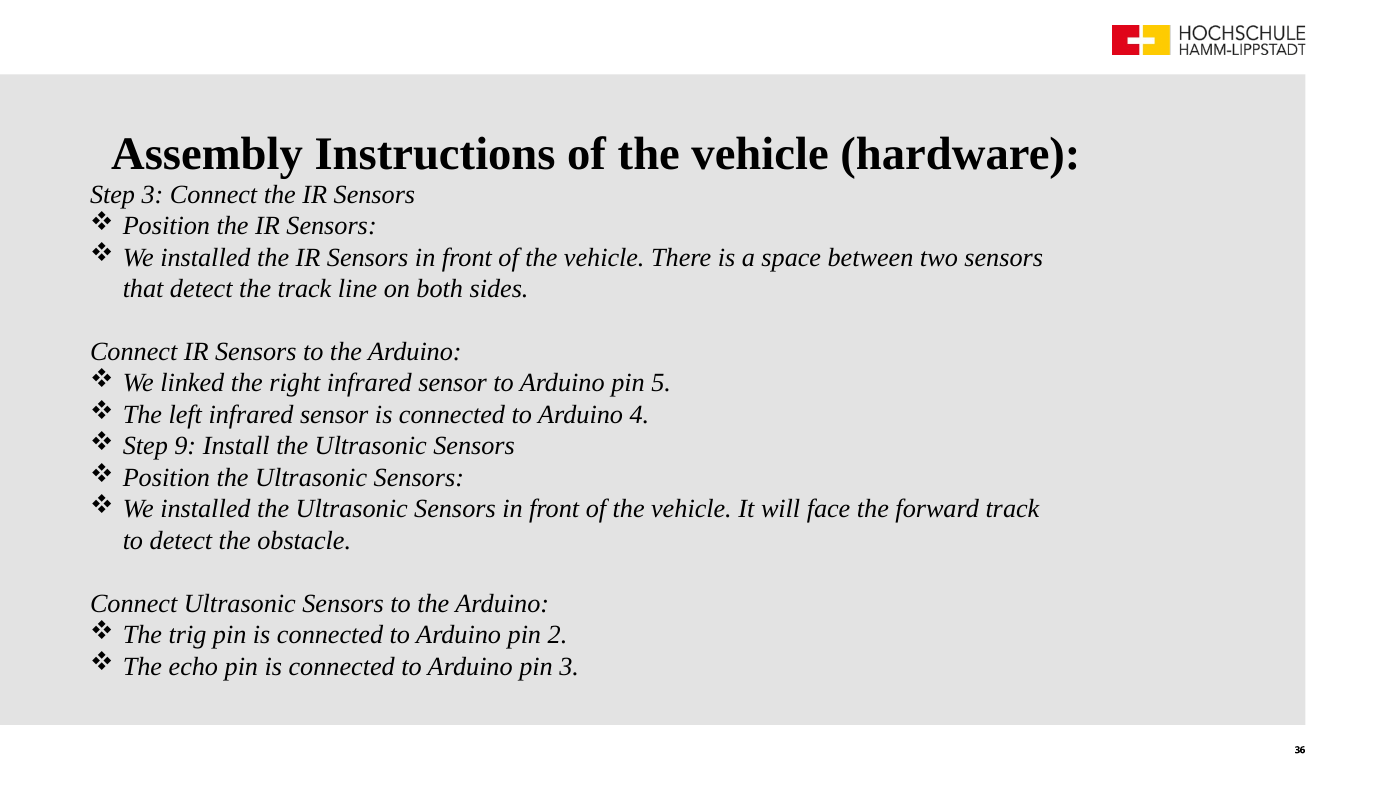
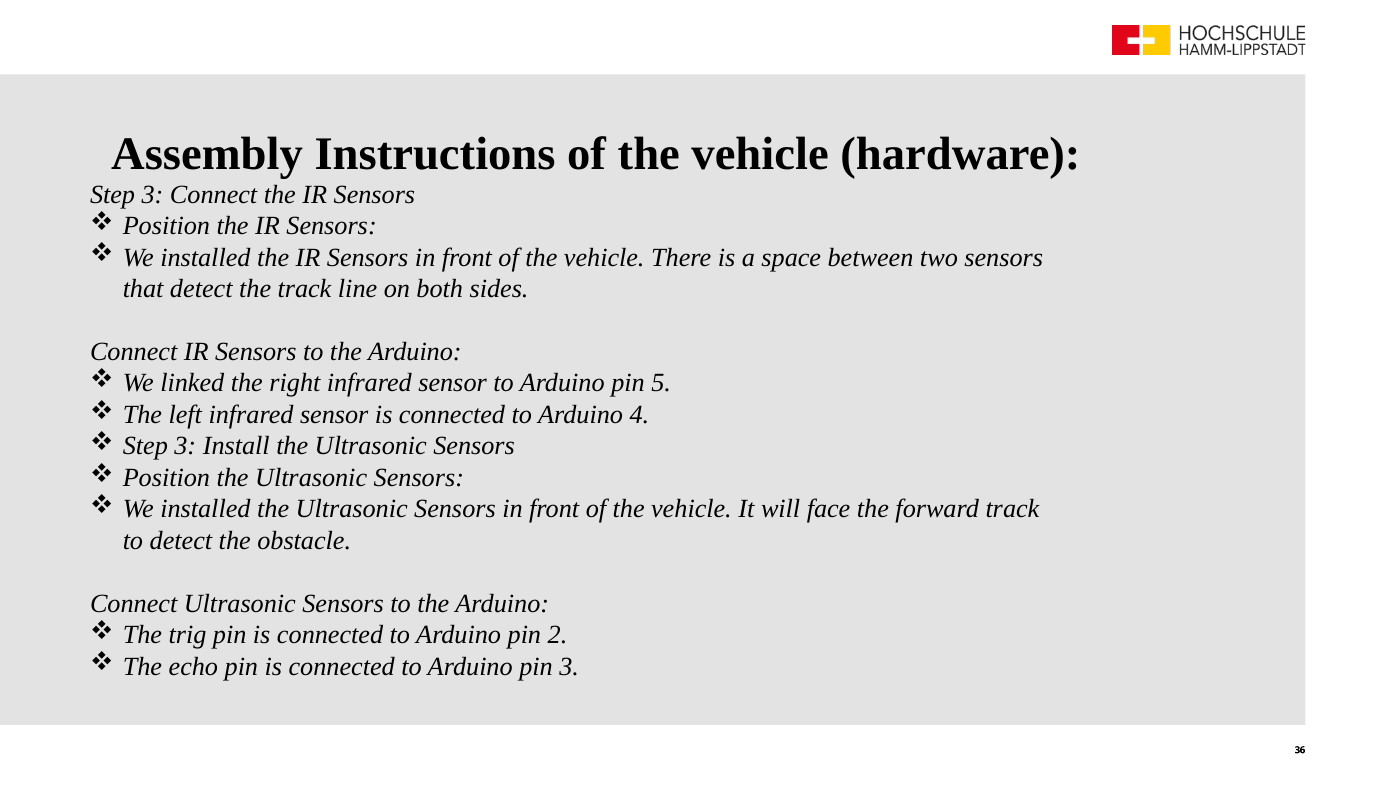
9 at (185, 446): 9 -> 3
